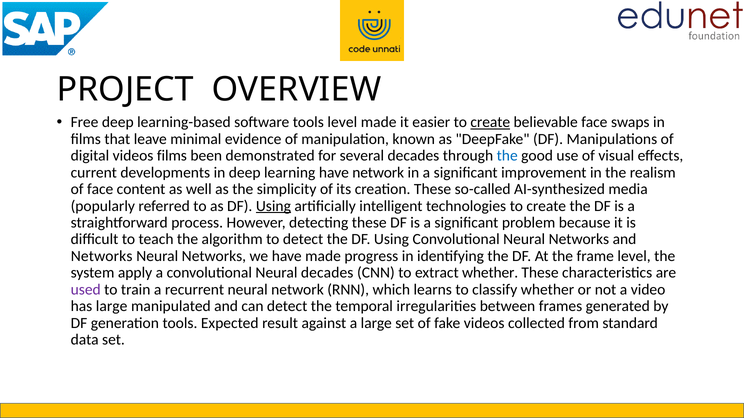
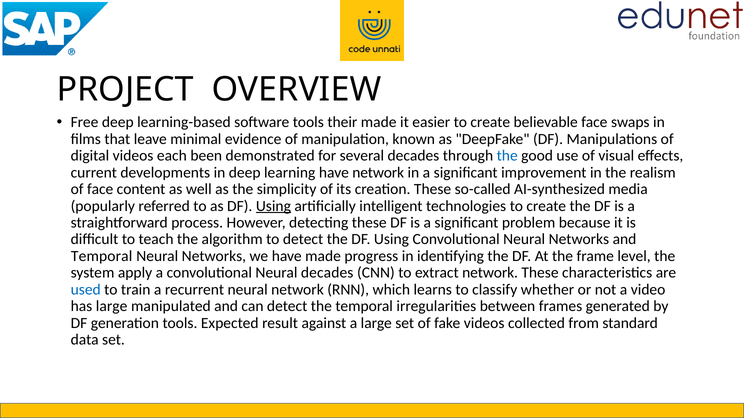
tools level: level -> their
create at (490, 122) underline: present -> none
videos films: films -> each
Networks at (102, 256): Networks -> Temporal
extract whether: whether -> network
used colour: purple -> blue
